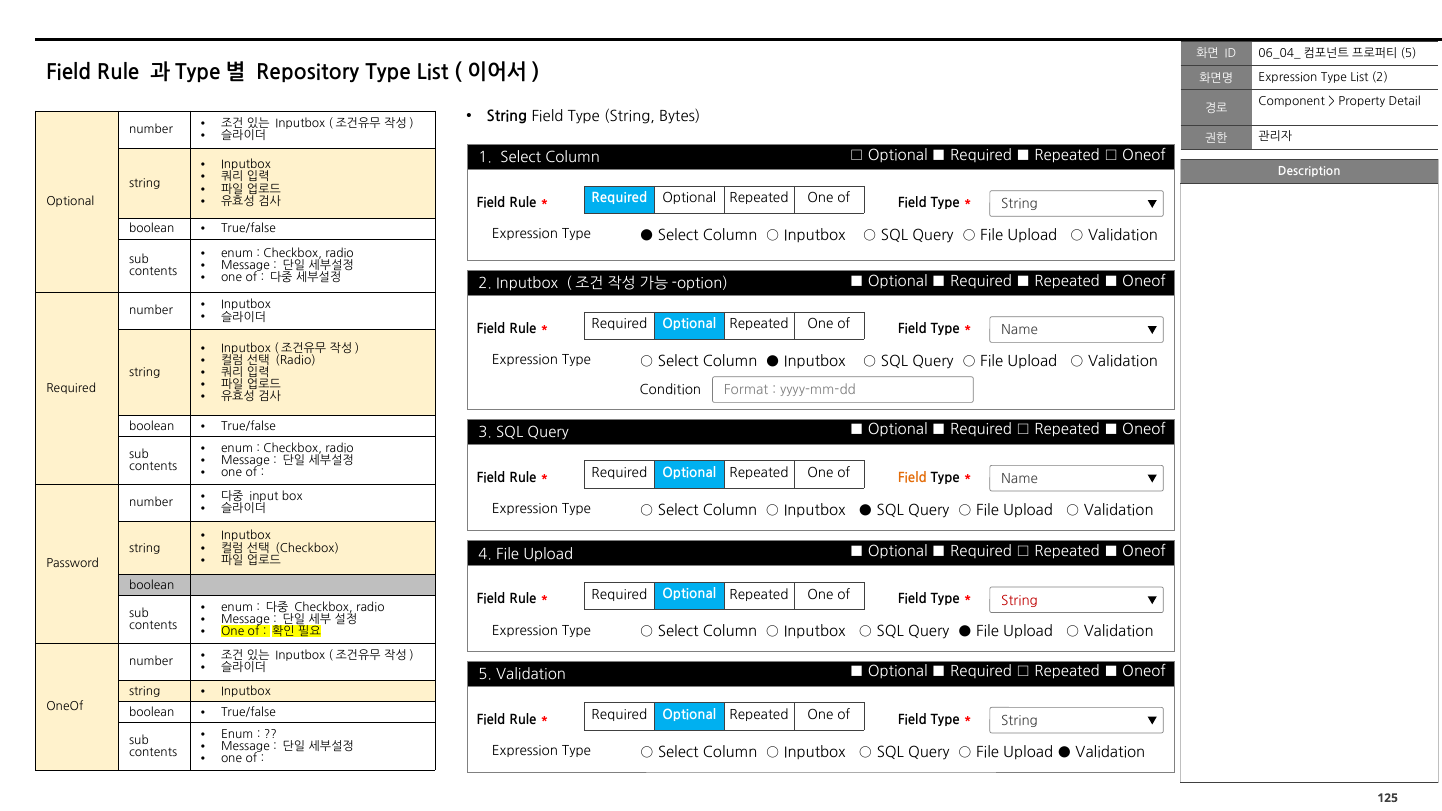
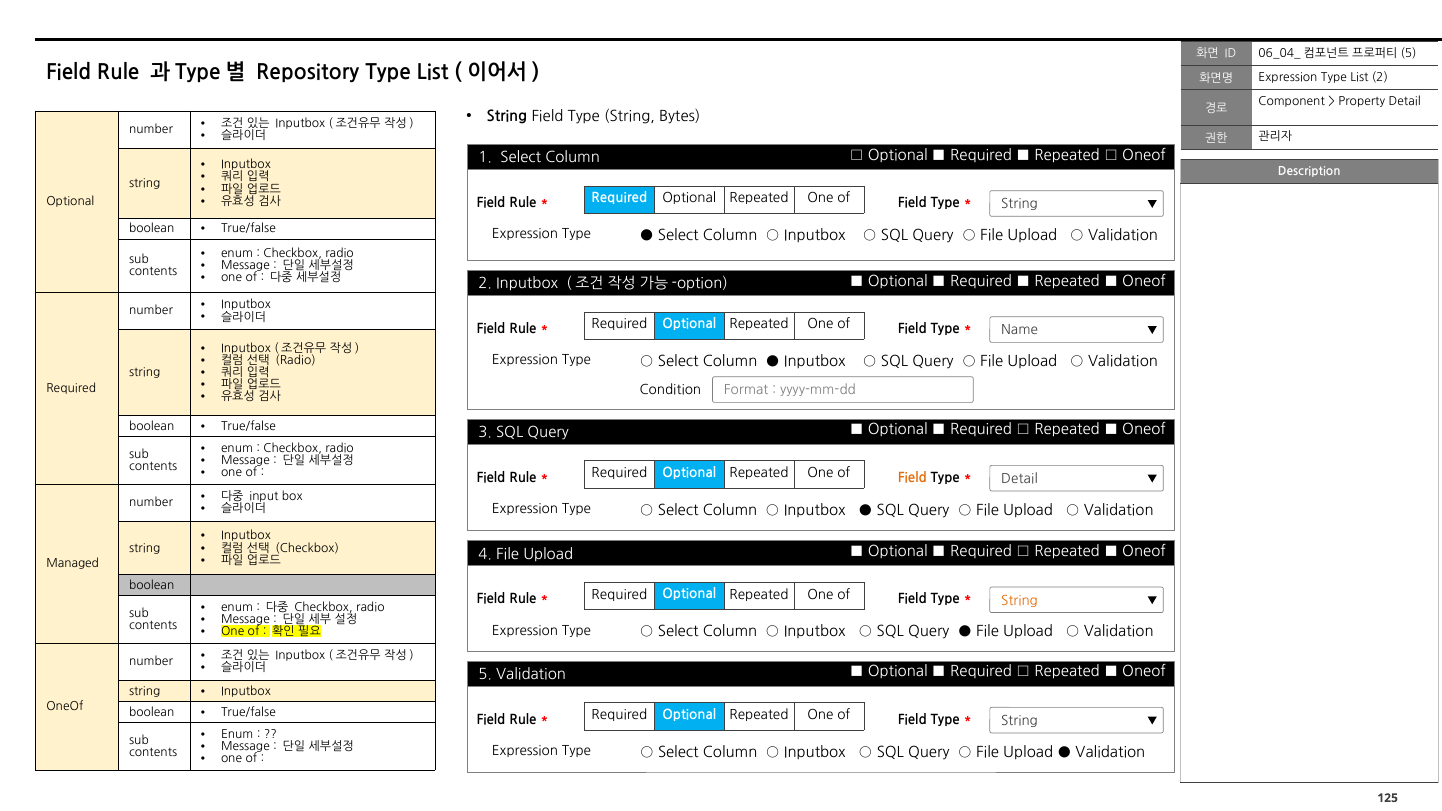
Name at (1020, 479): Name -> Detail
Password: Password -> Managed
String at (1020, 601) colour: red -> orange
